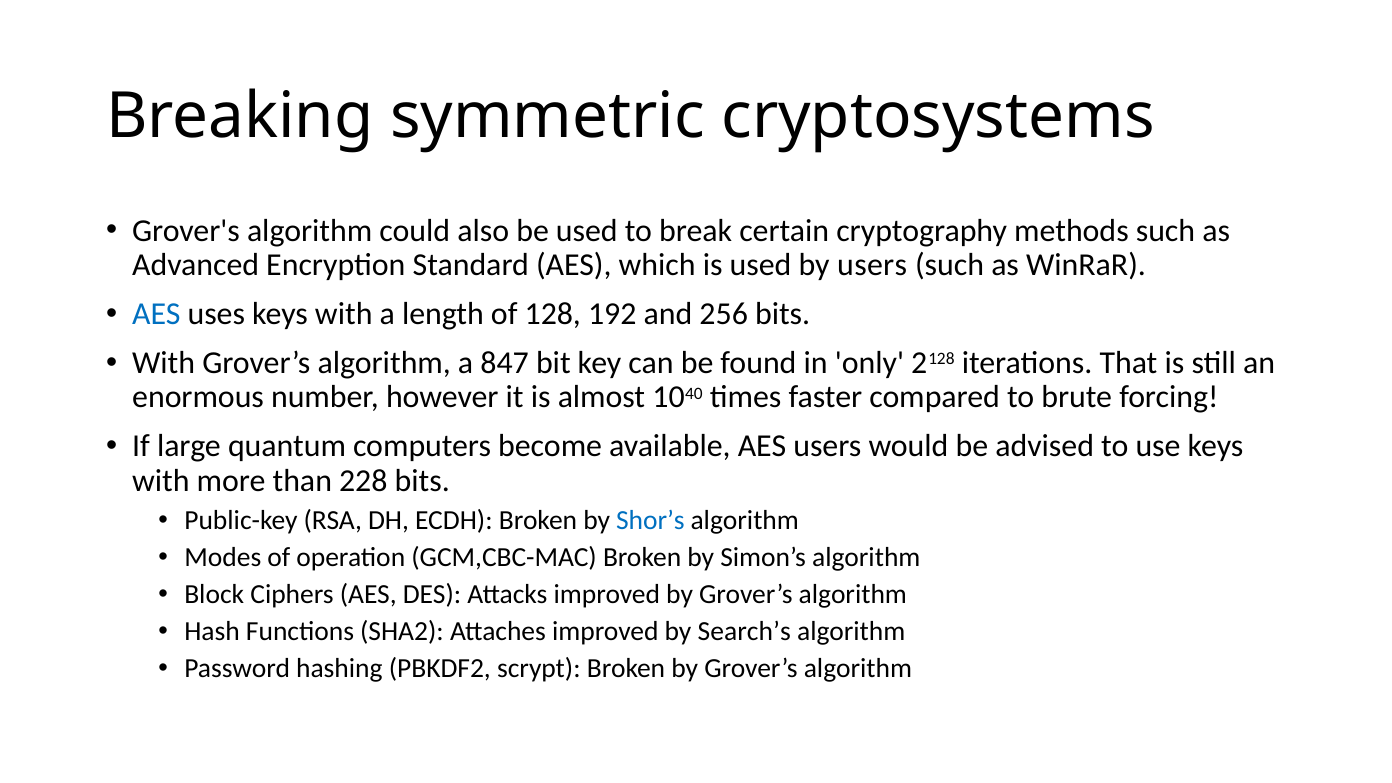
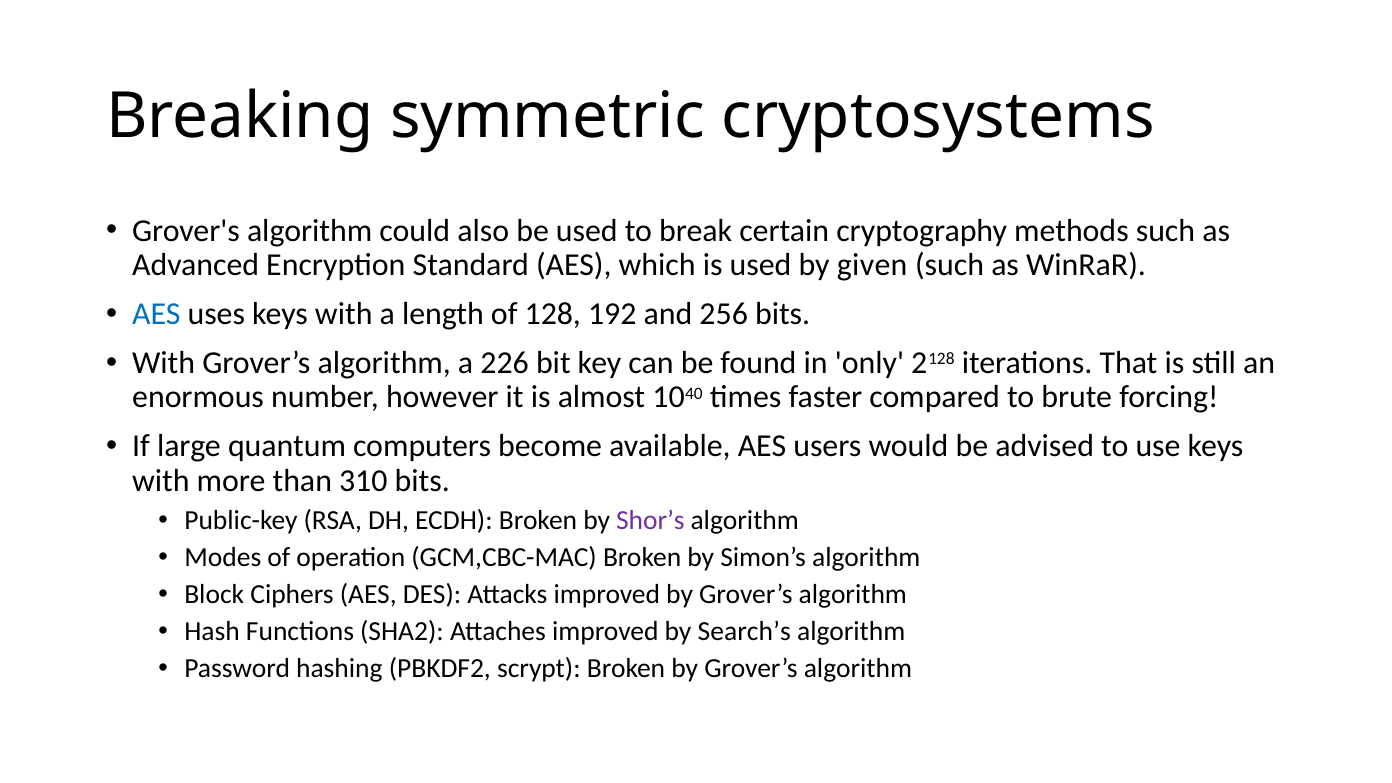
by users: users -> given
847: 847 -> 226
228: 228 -> 310
Shor’s colour: blue -> purple
